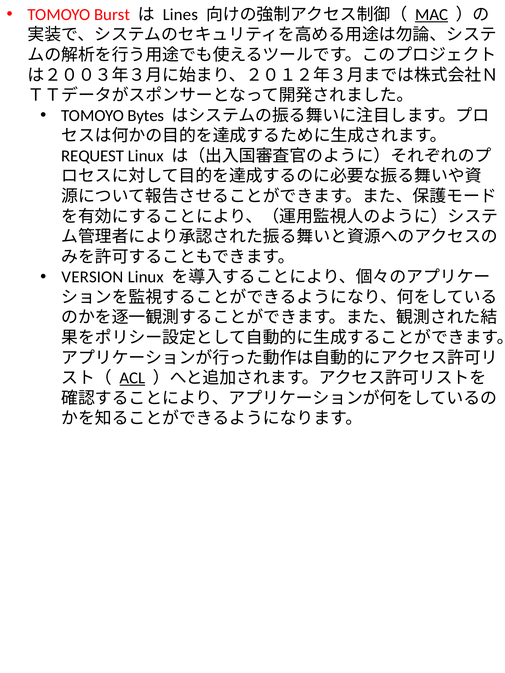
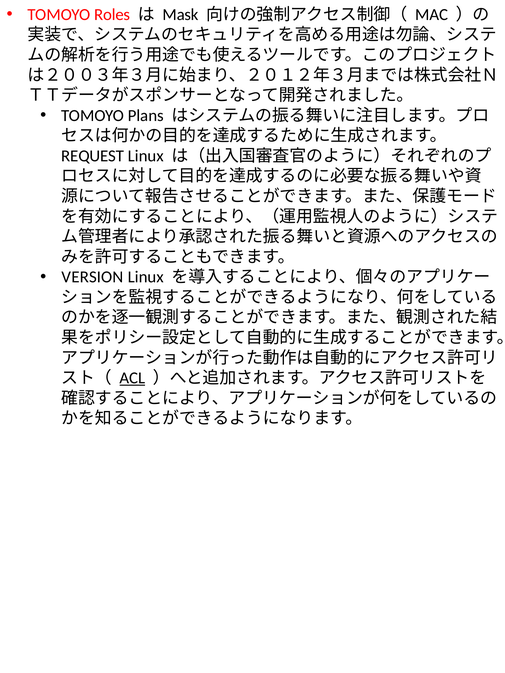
Burst: Burst -> Roles
Lines: Lines -> Mask
MAC underline: present -> none
Bytes: Bytes -> Plans
